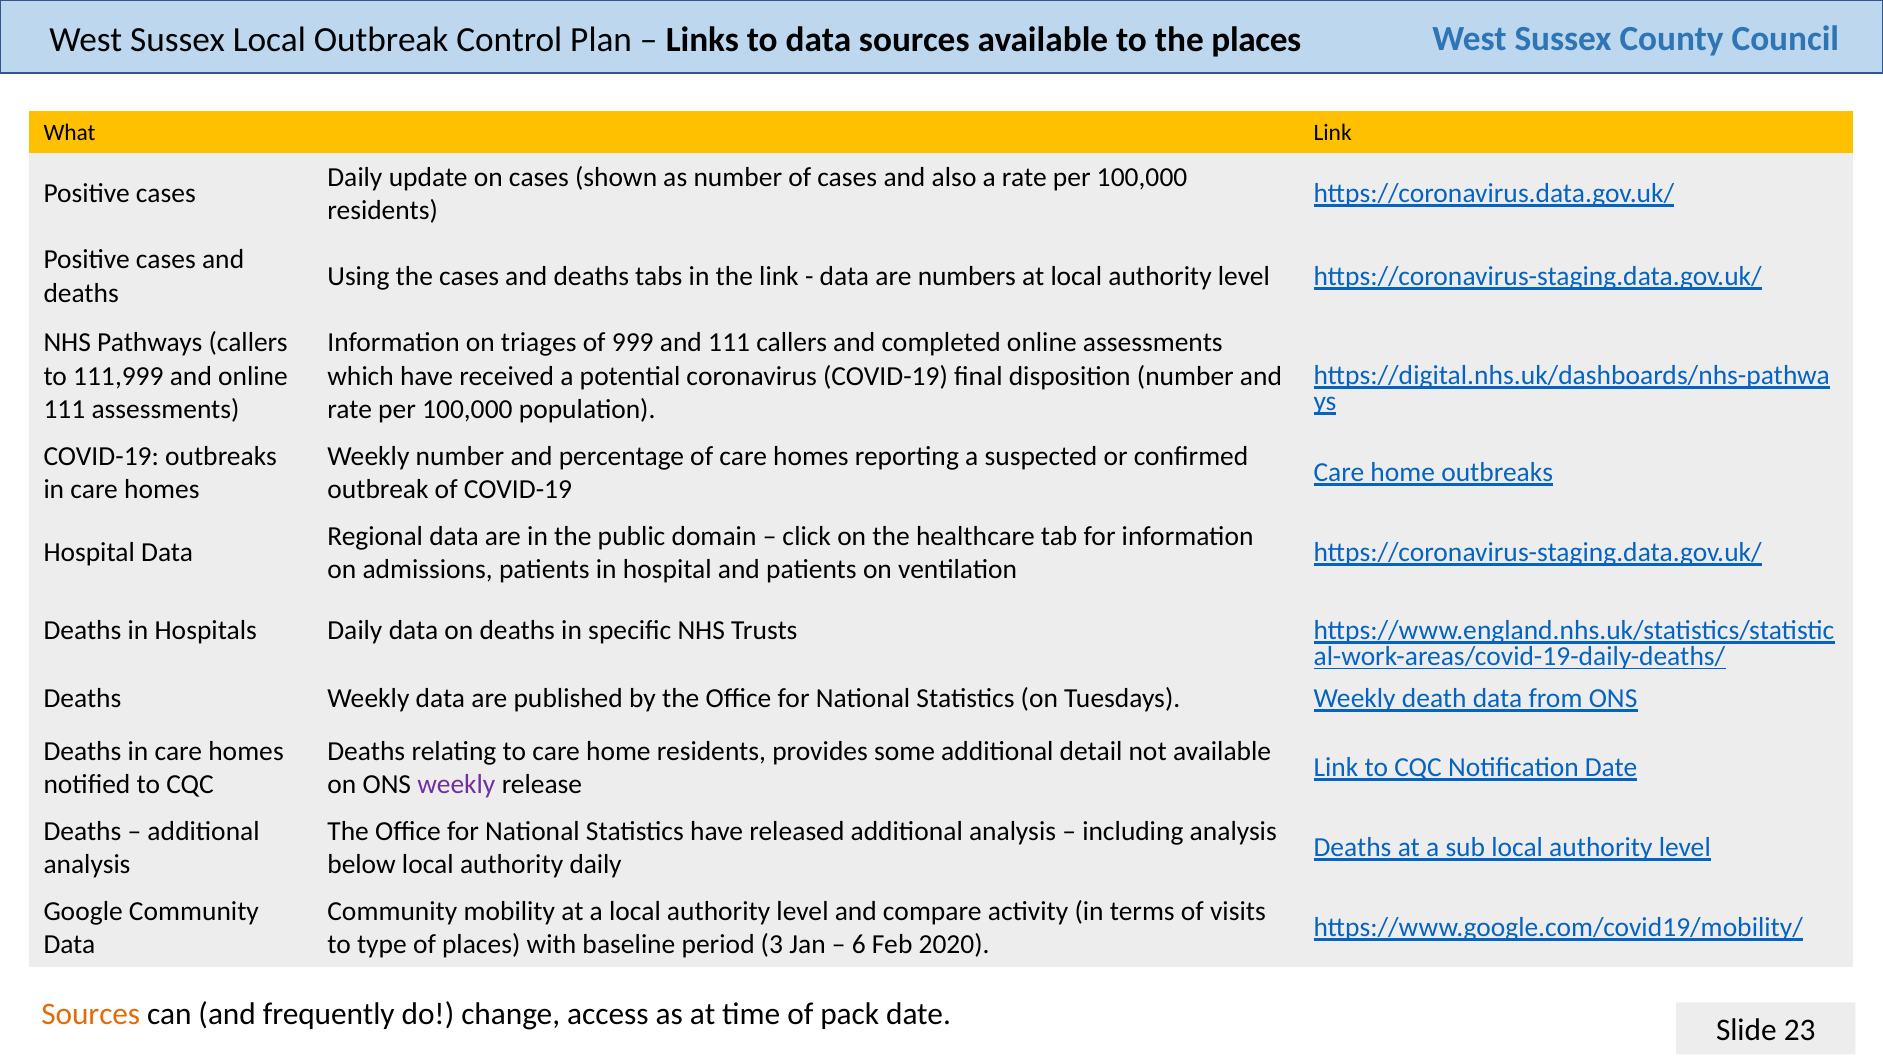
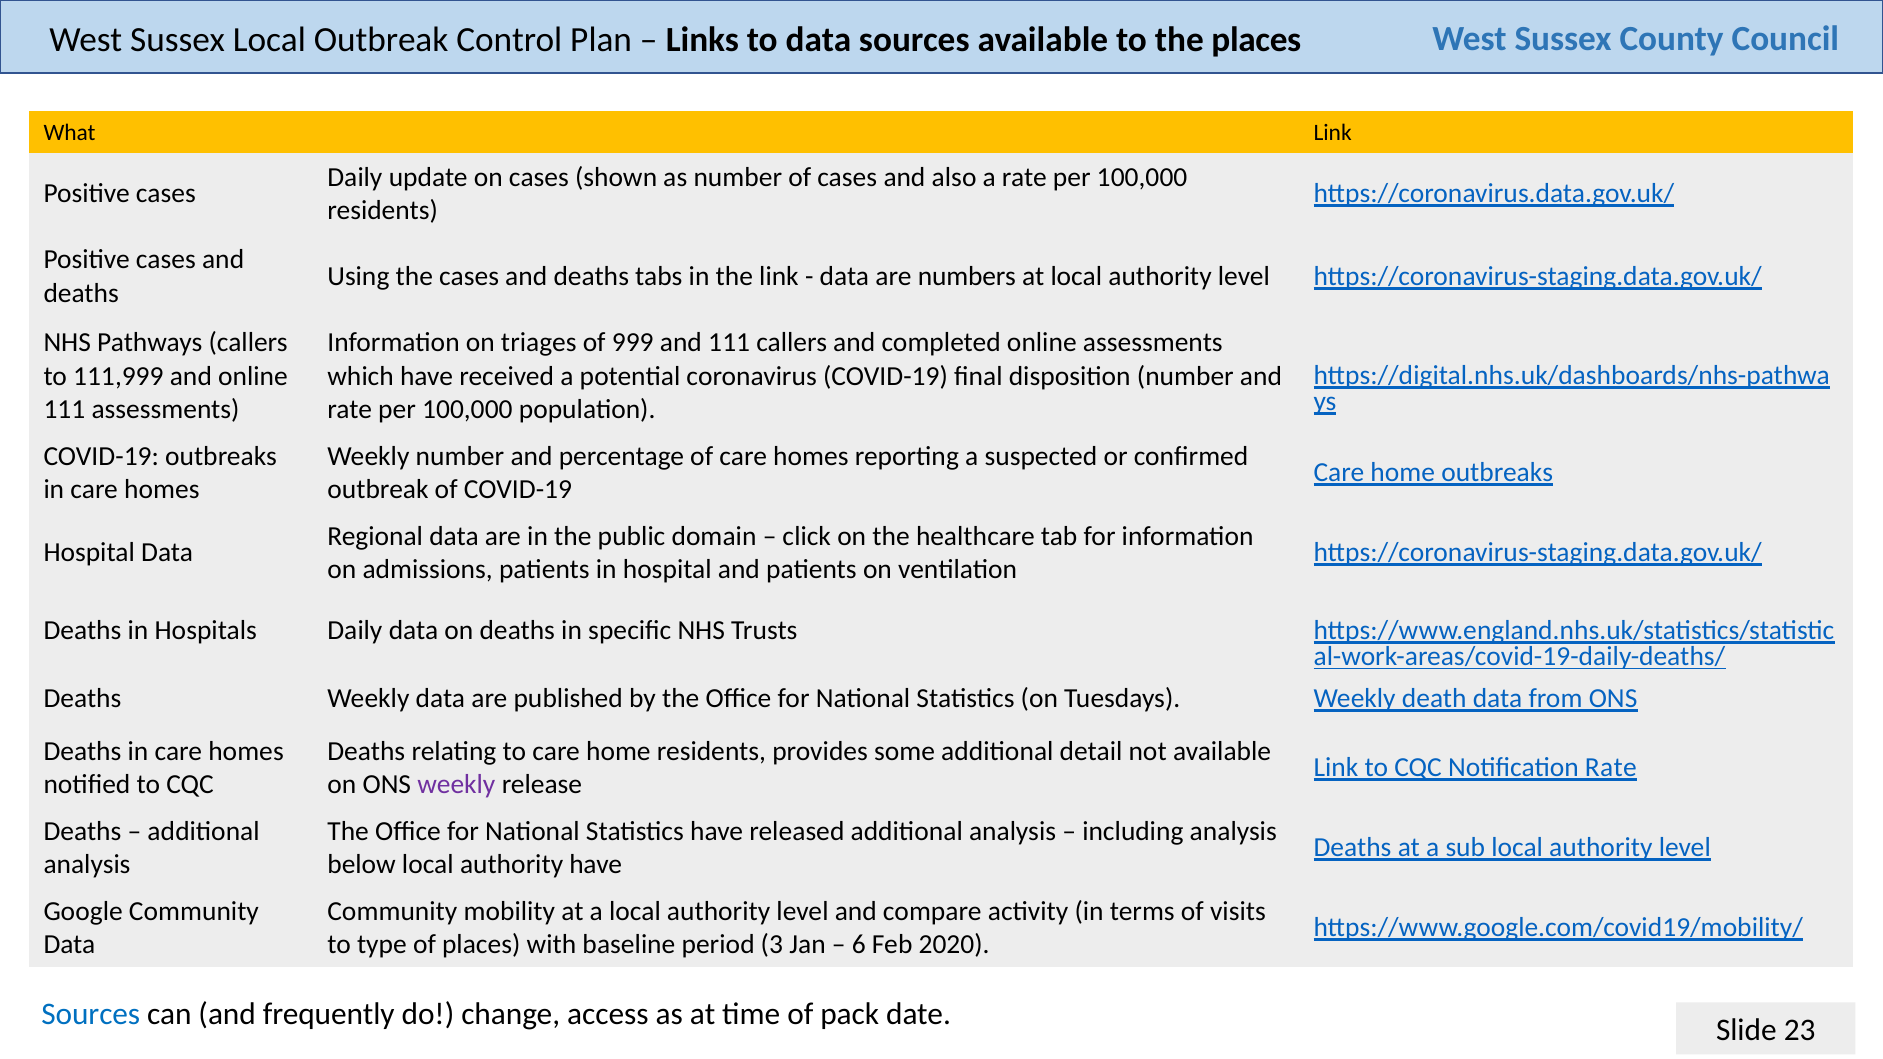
Notification Date: Date -> Rate
authority daily: daily -> have
Sources at (91, 1014) colour: orange -> blue
